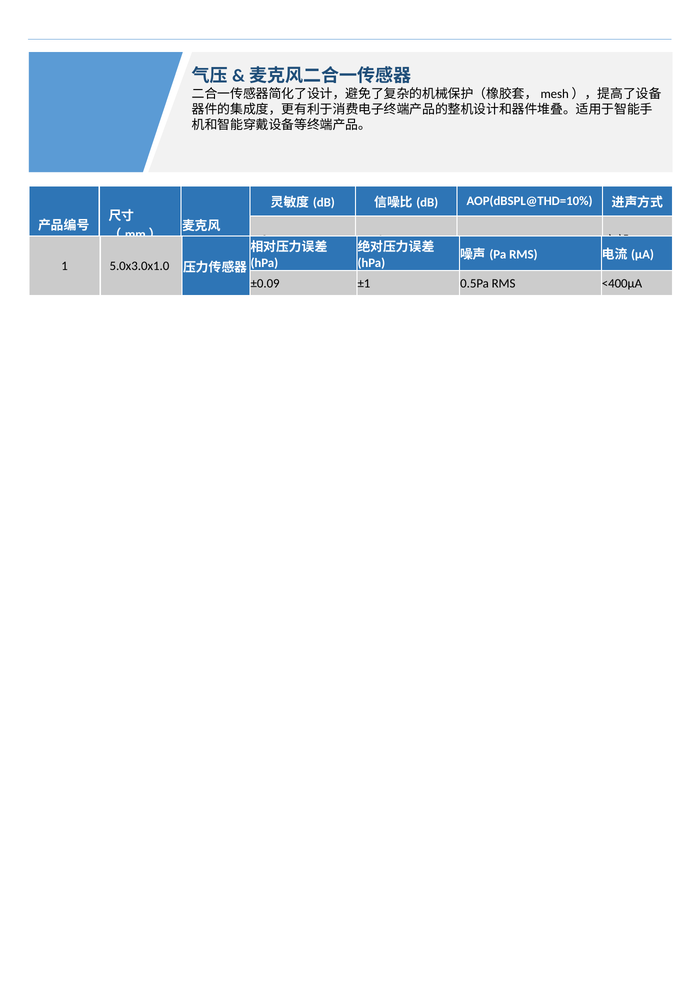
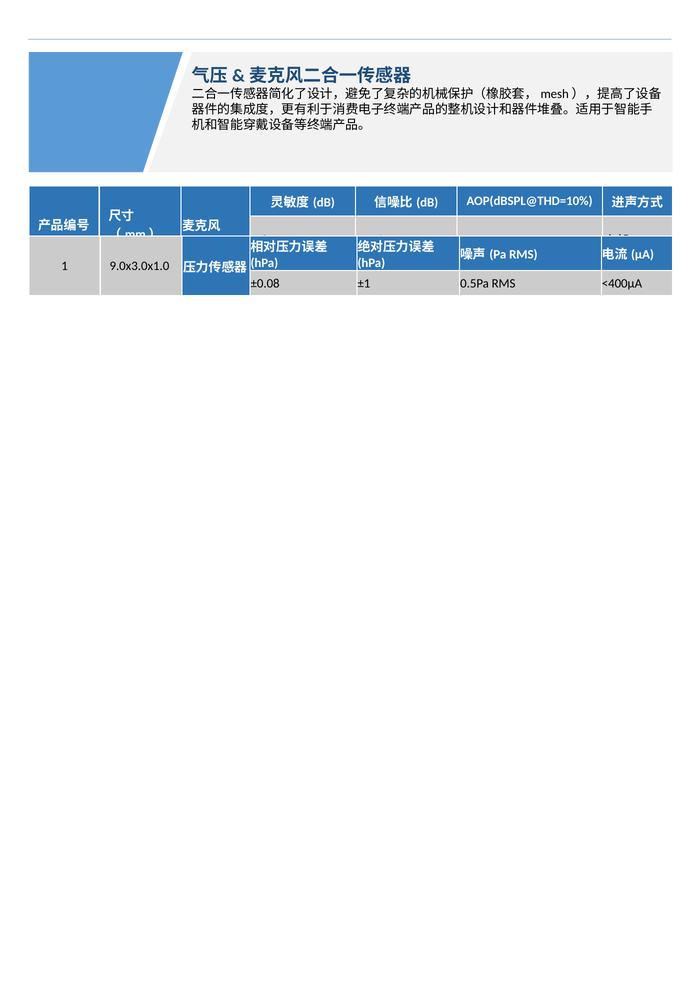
5.0x3.0x1.0: 5.0x3.0x1.0 -> 9.0x3.0x1.0
±0.09: ±0.09 -> ±0.08
